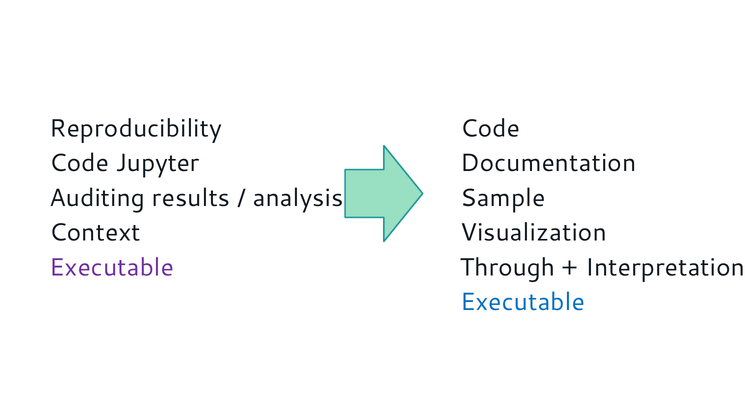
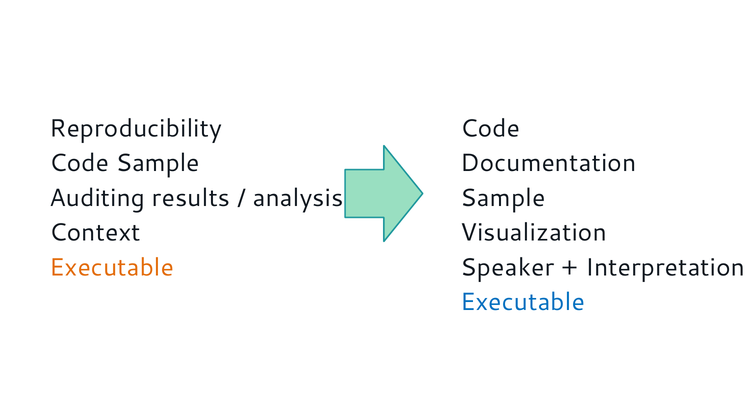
Code Jupyter: Jupyter -> Sample
Executable at (112, 267) colour: purple -> orange
Through: Through -> Speaker
